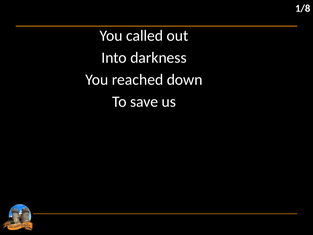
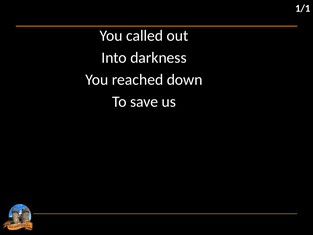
1/8: 1/8 -> 1/1
